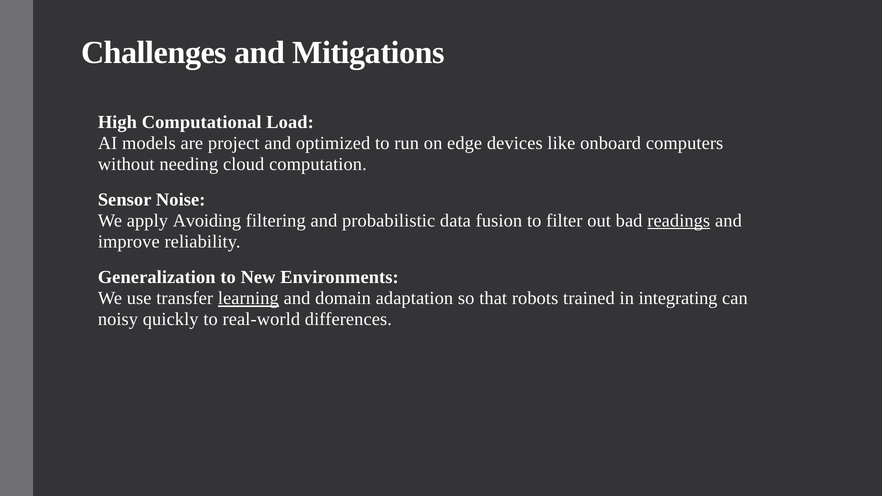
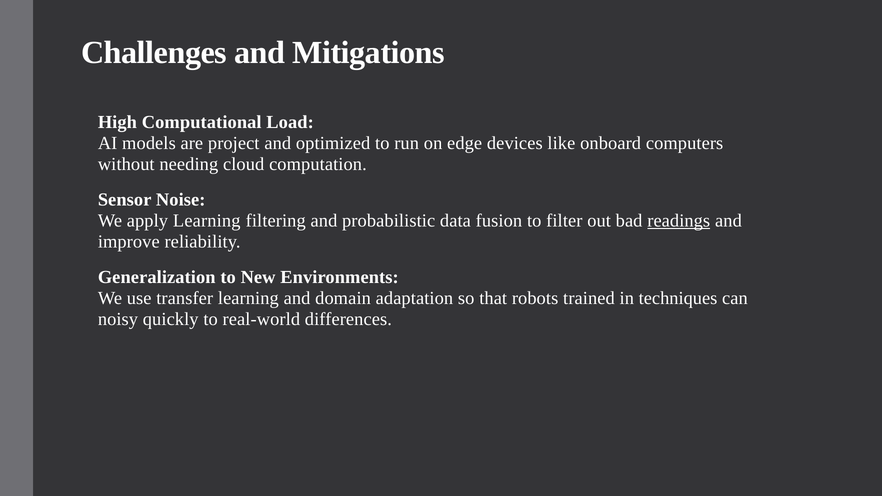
apply Avoiding: Avoiding -> Learning
learning at (248, 298) underline: present -> none
integrating: integrating -> techniques
